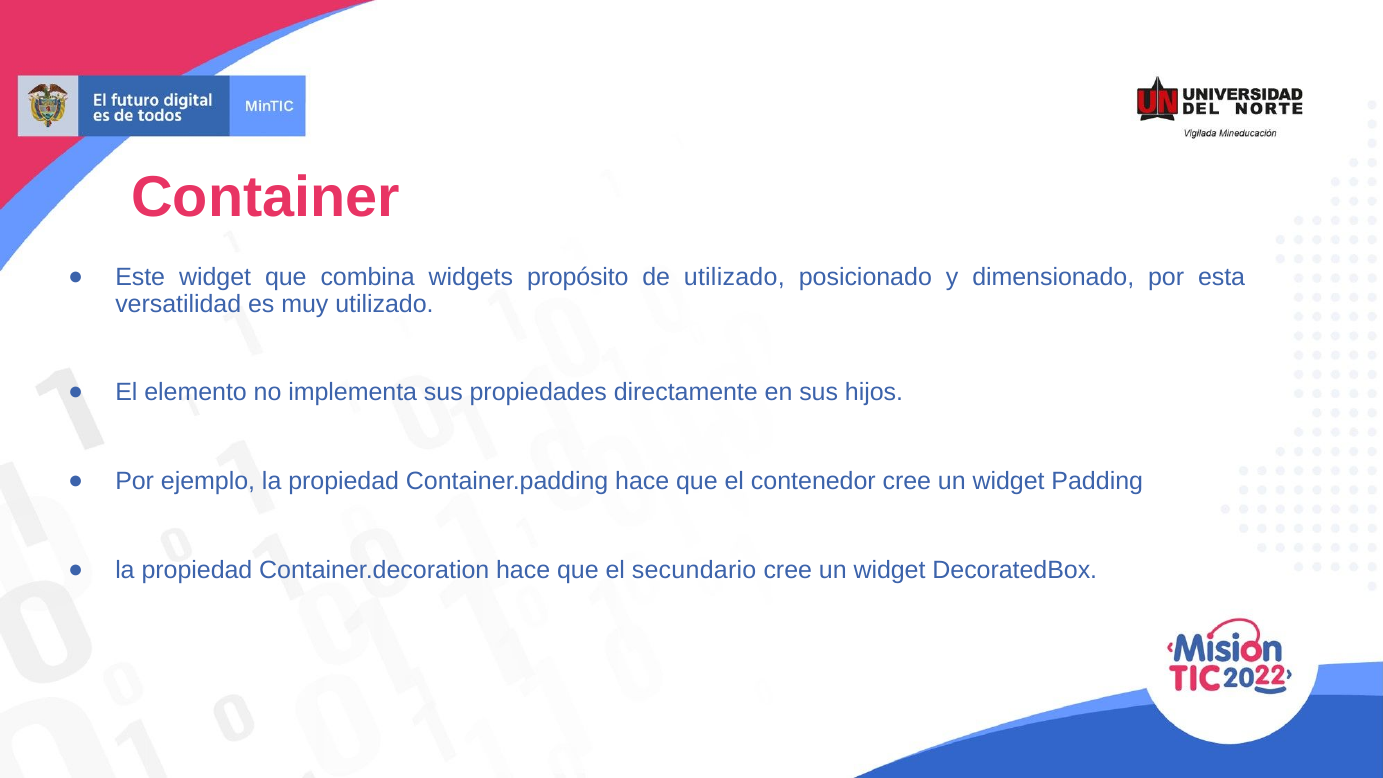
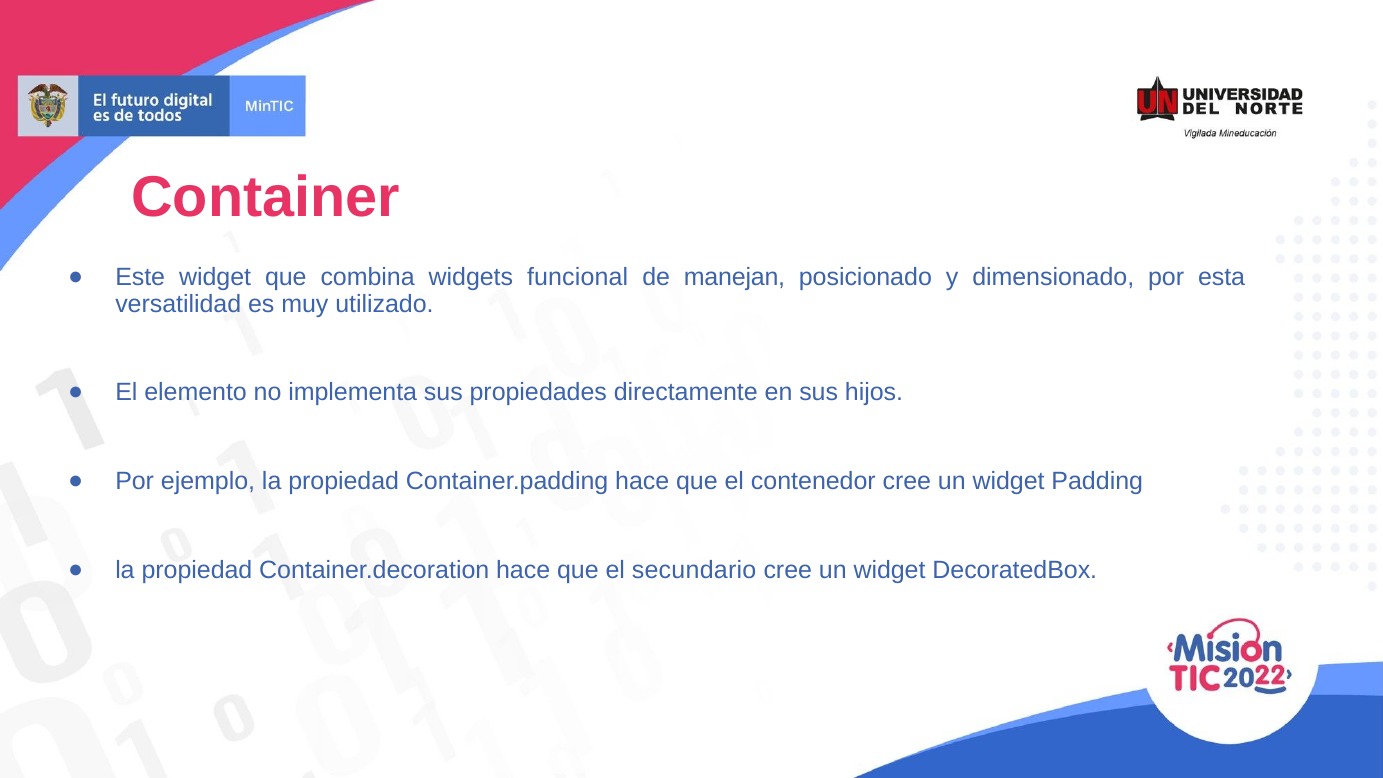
propósito: propósito -> funcional
de utilizado: utilizado -> manejan
